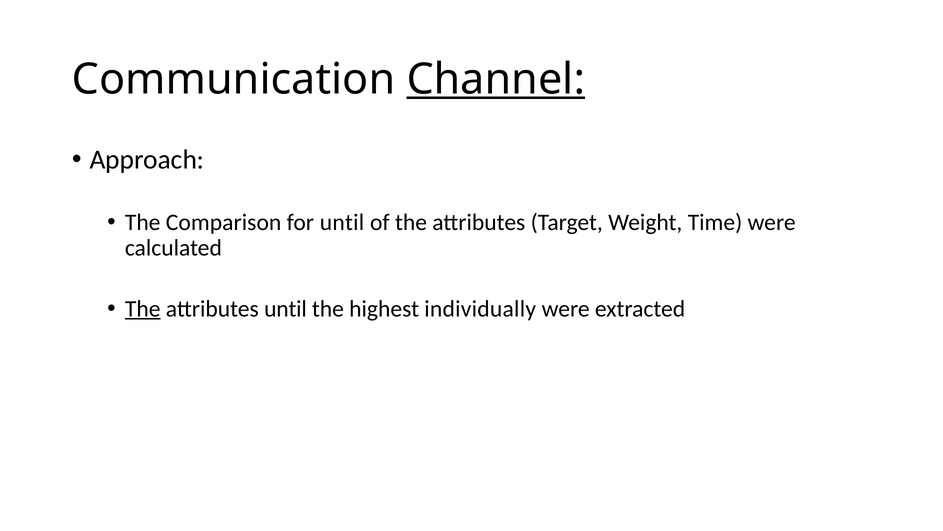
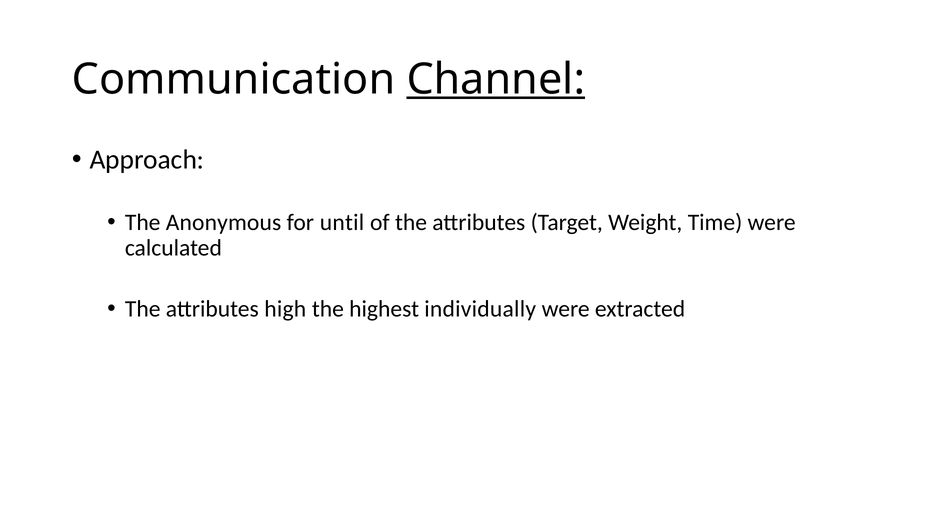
Comparison: Comparison -> Anonymous
The at (143, 308) underline: present -> none
attributes until: until -> high
